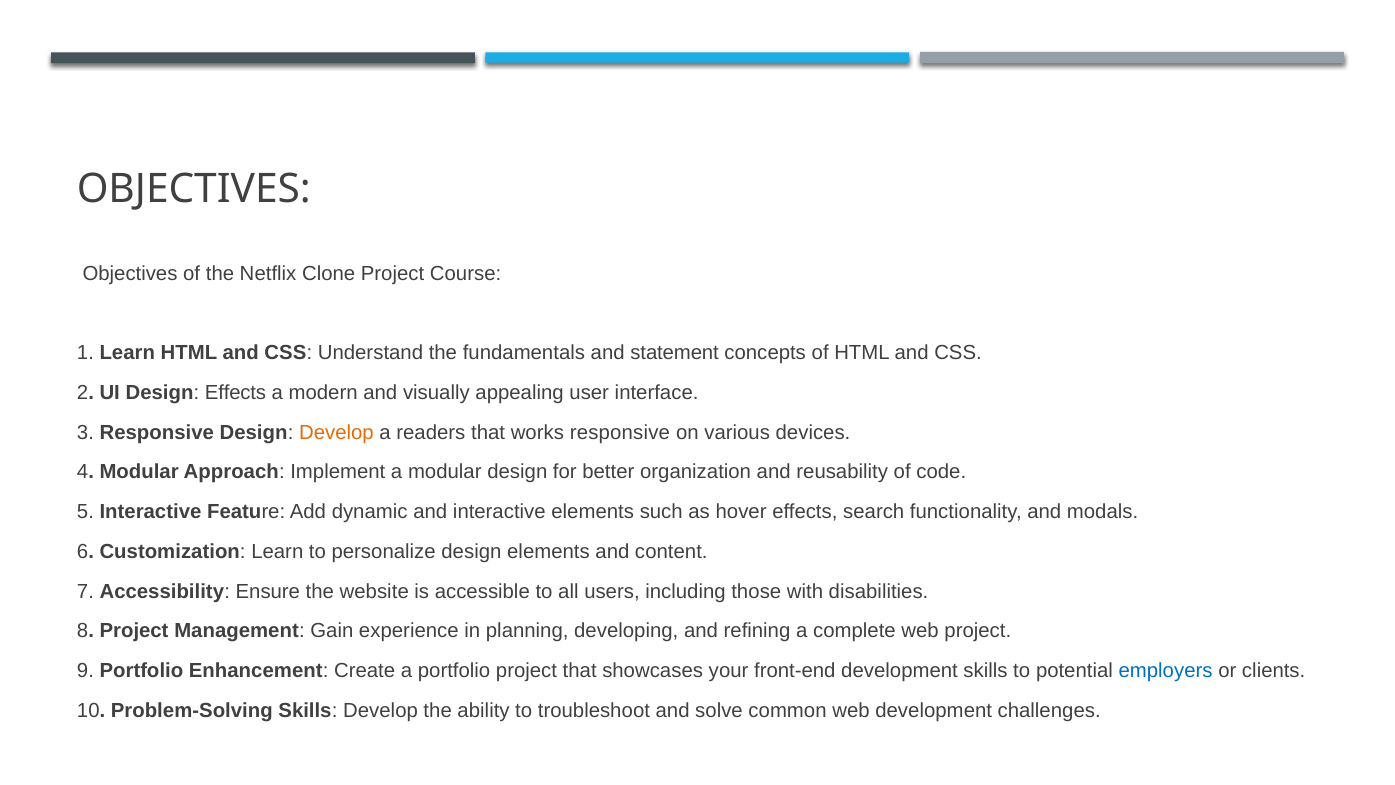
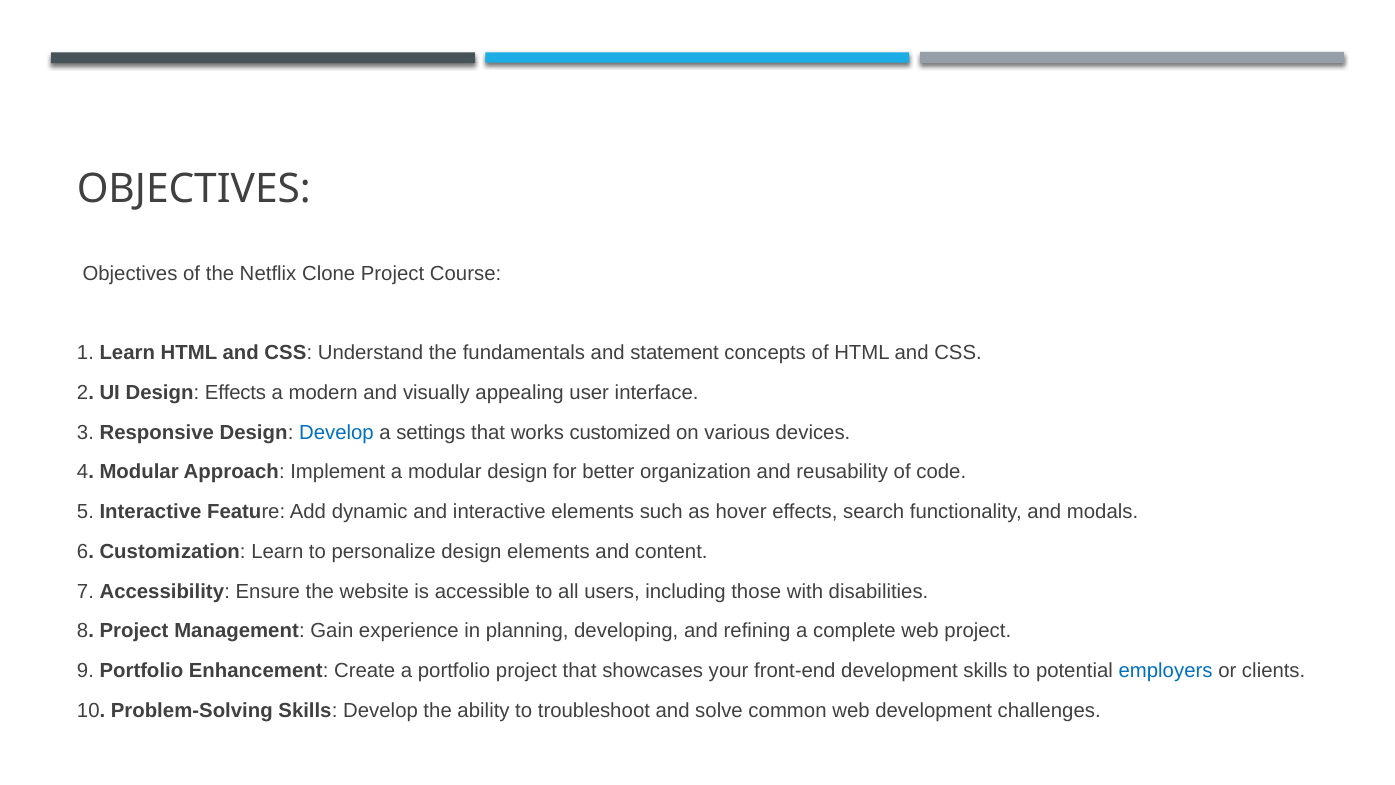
Develop at (336, 432) colour: orange -> blue
readers: readers -> settings
works responsive: responsive -> customized
